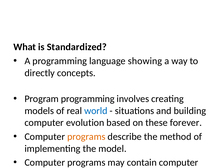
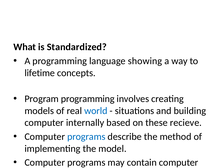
directly: directly -> lifetime
evolution: evolution -> internally
forever: forever -> recieve
programs at (86, 136) colour: orange -> blue
